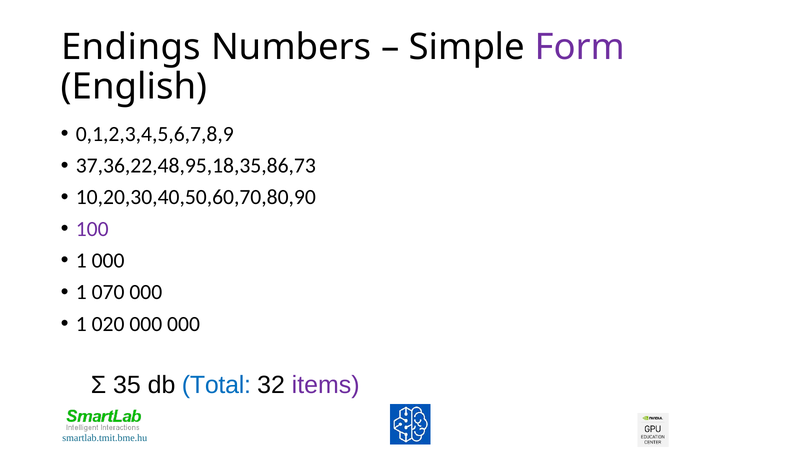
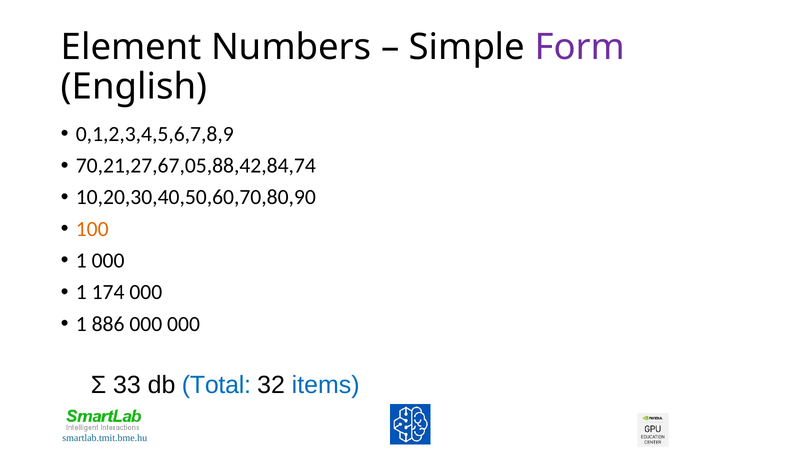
Endings: Endings -> Element
37,36,22,48,95,18,35,86,73: 37,36,22,48,95,18,35,86,73 -> 70,21,27,67,05,88,42,84,74
100 colour: purple -> orange
070: 070 -> 174
020: 020 -> 886
35: 35 -> 33
items colour: purple -> blue
